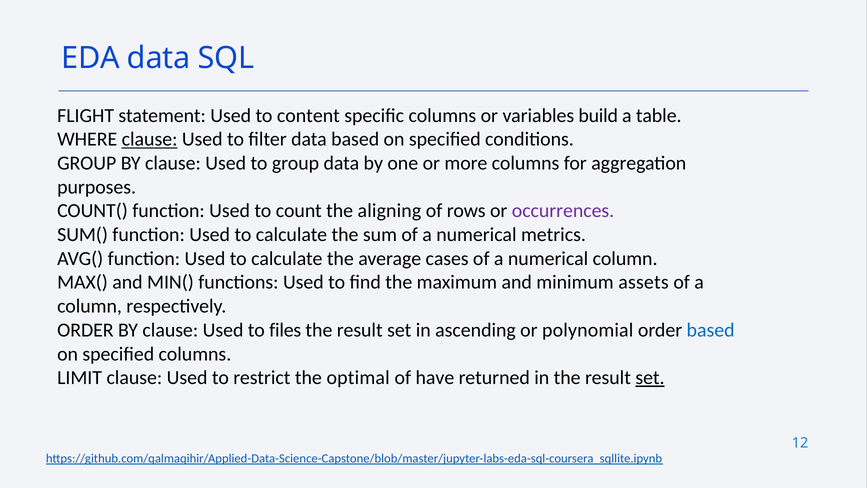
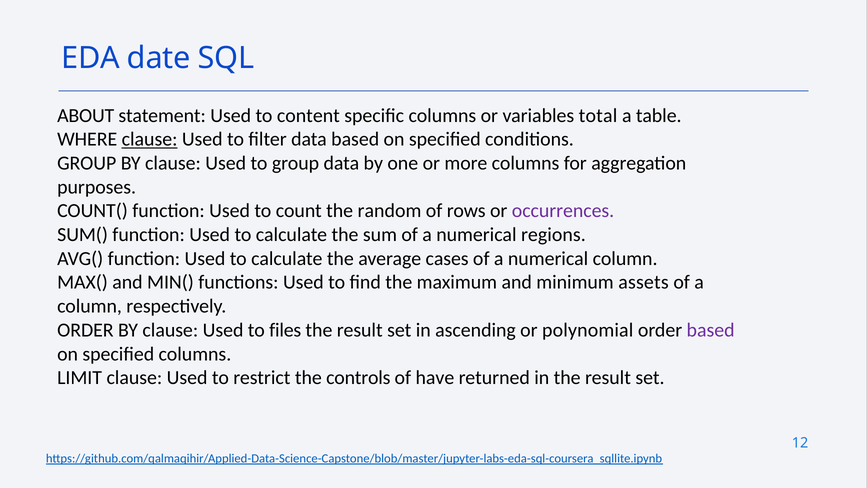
EDA data: data -> date
FLIGHT: FLIGHT -> ABOUT
build: build -> total
aligning: aligning -> random
metrics: metrics -> regions
based at (711, 330) colour: blue -> purple
optimal: optimal -> controls
set at (650, 378) underline: present -> none
